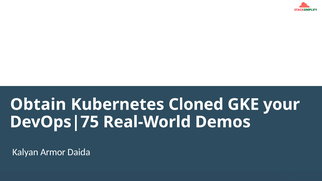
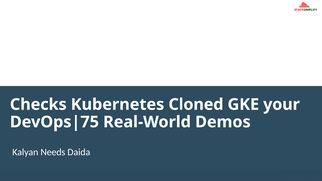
Obtain: Obtain -> Checks
Armor: Armor -> Needs
